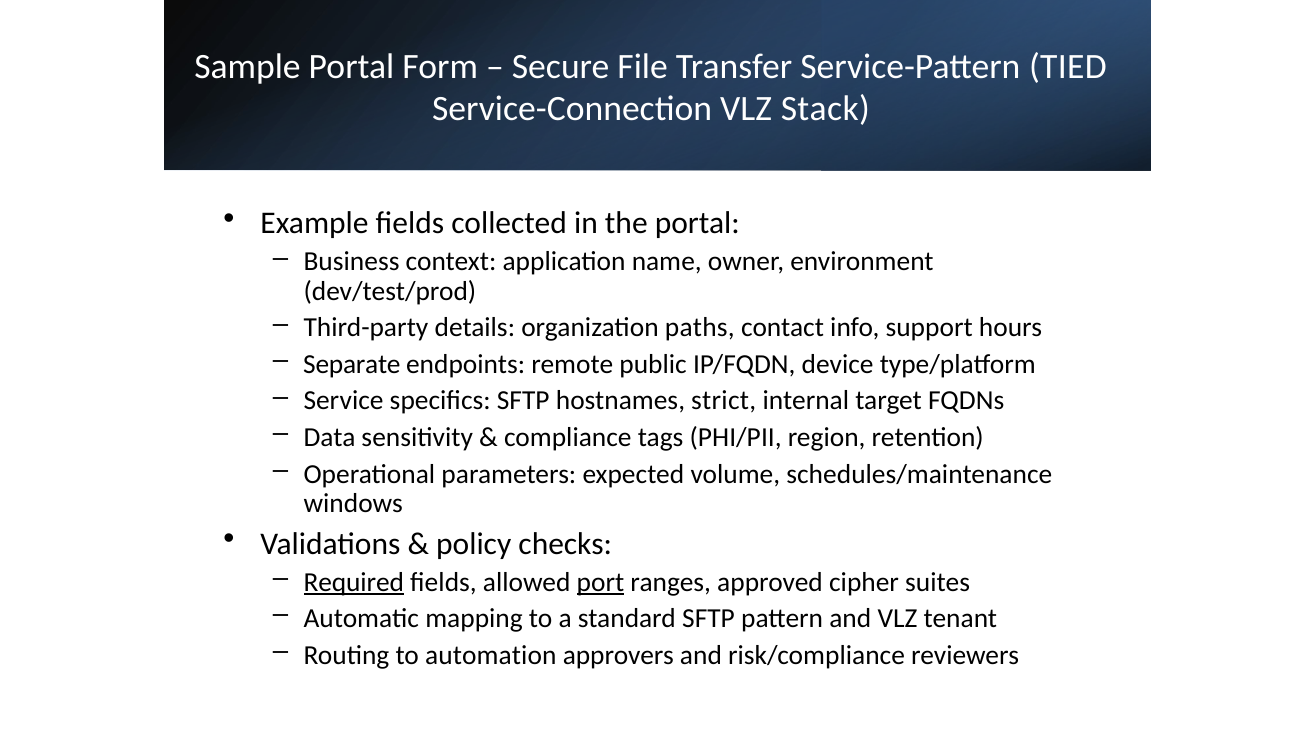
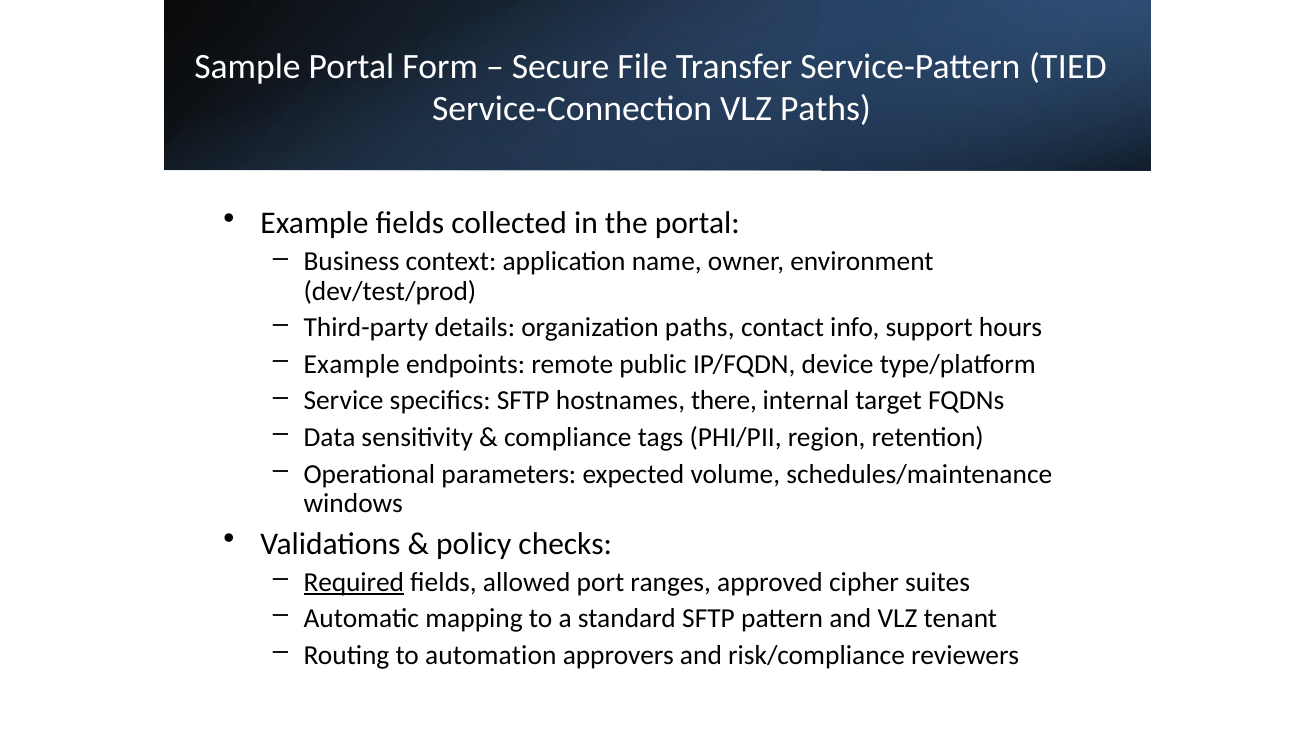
VLZ Stack: Stack -> Paths
Separate at (352, 364): Separate -> Example
strict: strict -> there
port underline: present -> none
